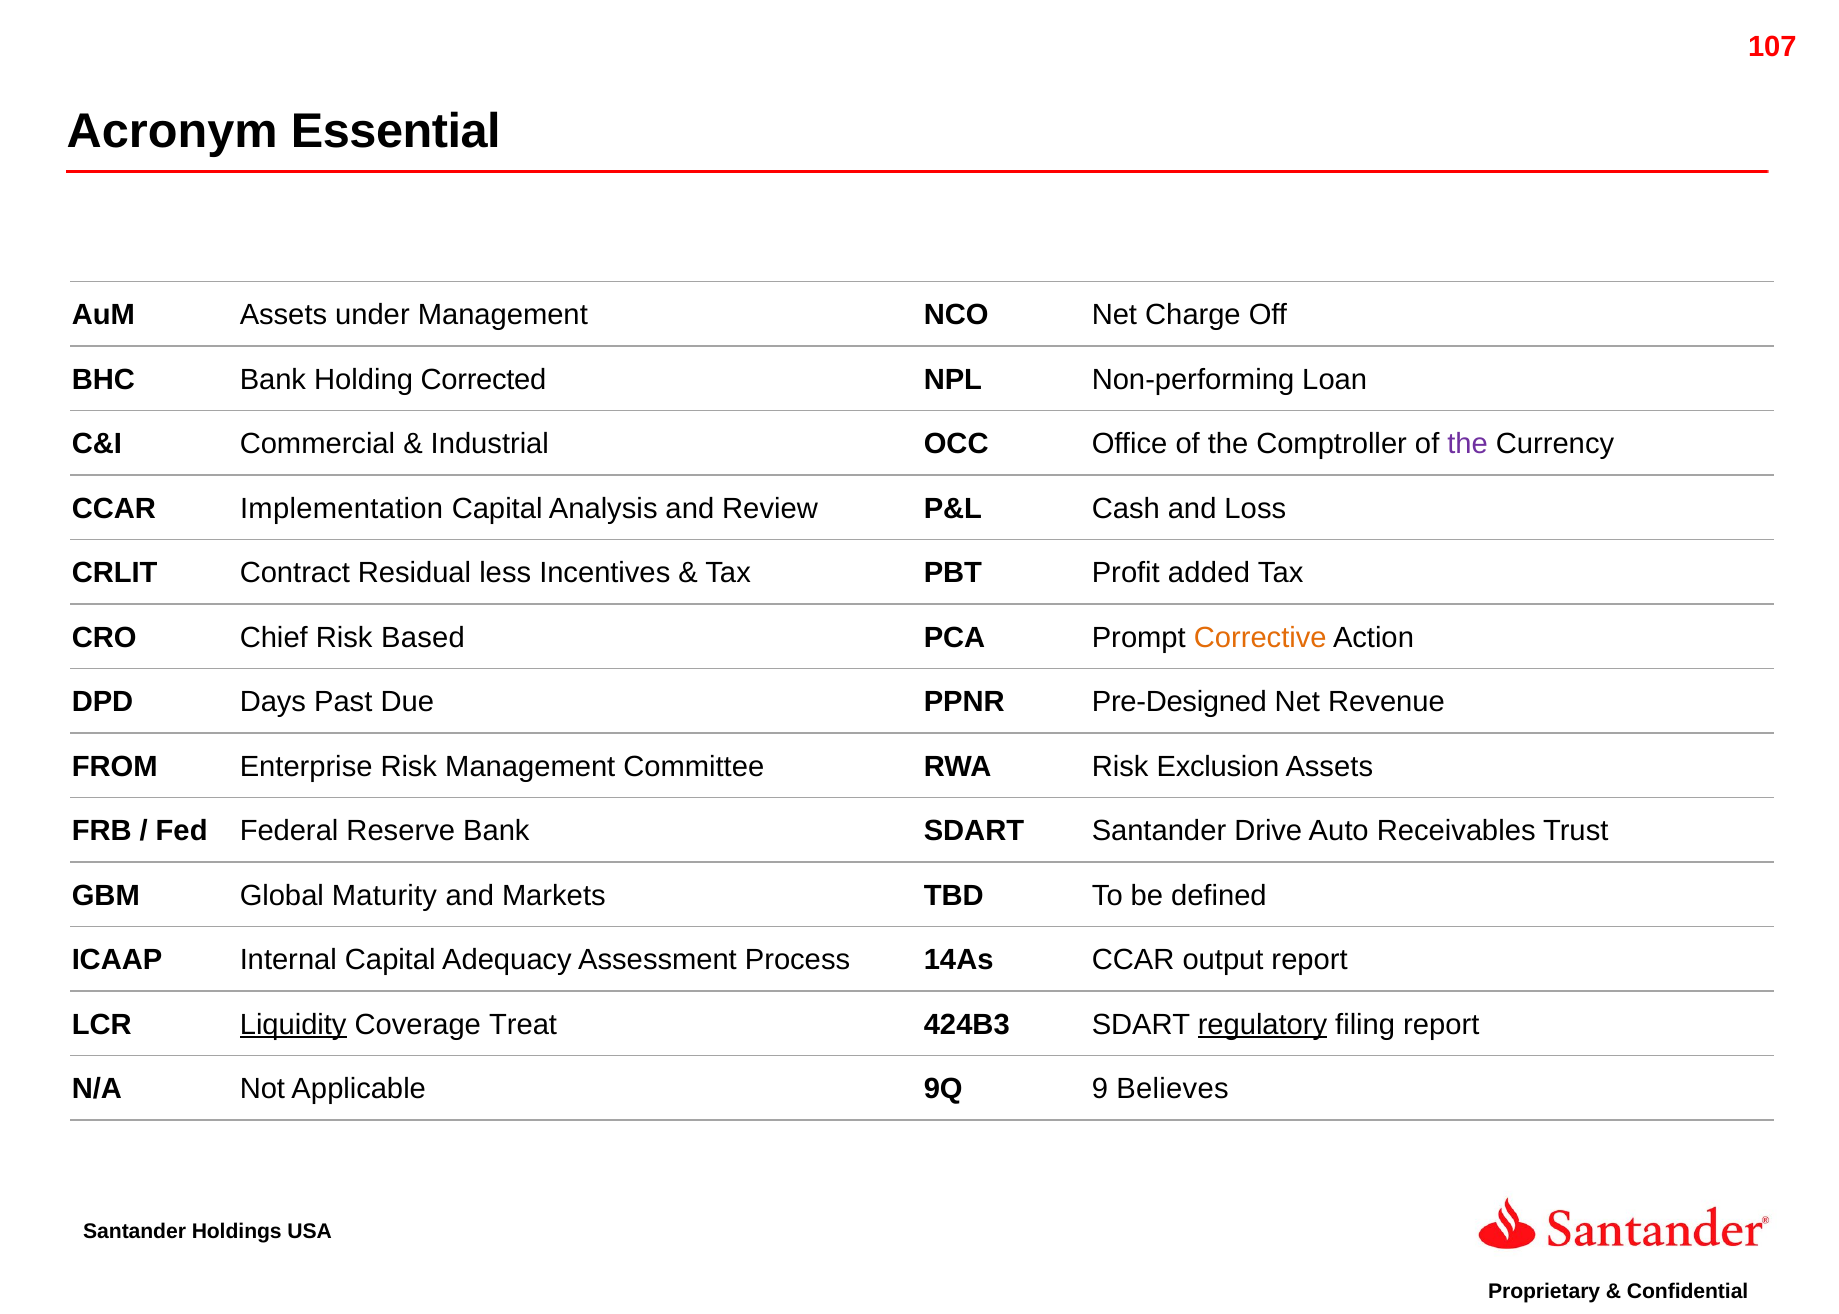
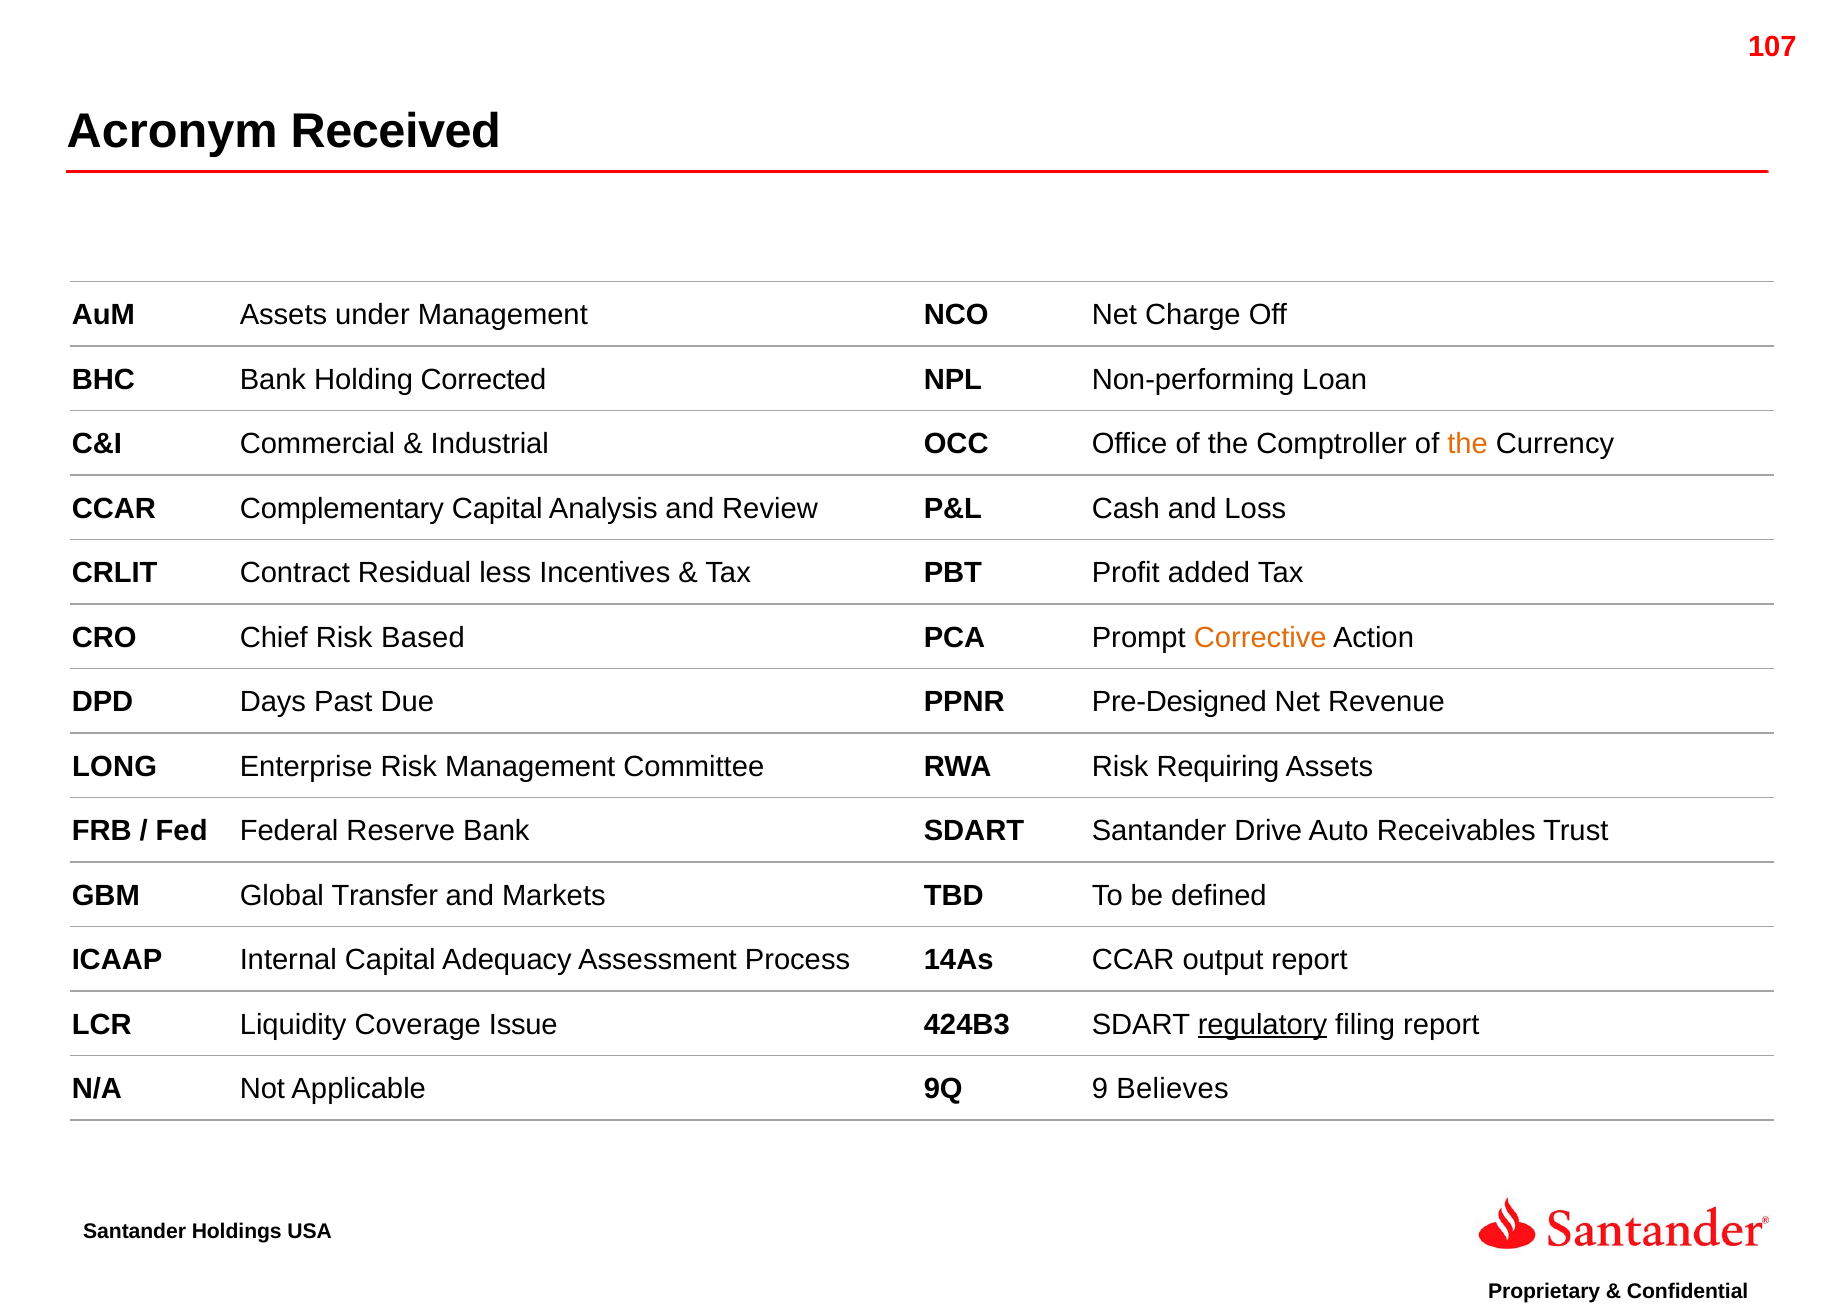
Essential: Essential -> Received
the at (1468, 444) colour: purple -> orange
Implementation: Implementation -> Complementary
FROM: FROM -> LONG
Exclusion: Exclusion -> Requiring
Maturity: Maturity -> Transfer
Liquidity underline: present -> none
Treat: Treat -> Issue
